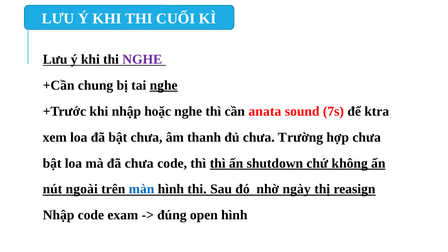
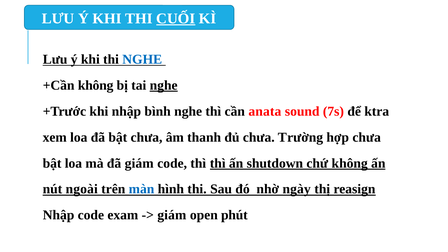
CUỐI underline: none -> present
NGHE at (142, 59) colour: purple -> blue
+Cần chung: chung -> không
hoặc: hoặc -> bình
đã chưa: chưa -> giám
đúng at (172, 215): đúng -> giám
open hình: hình -> phút
